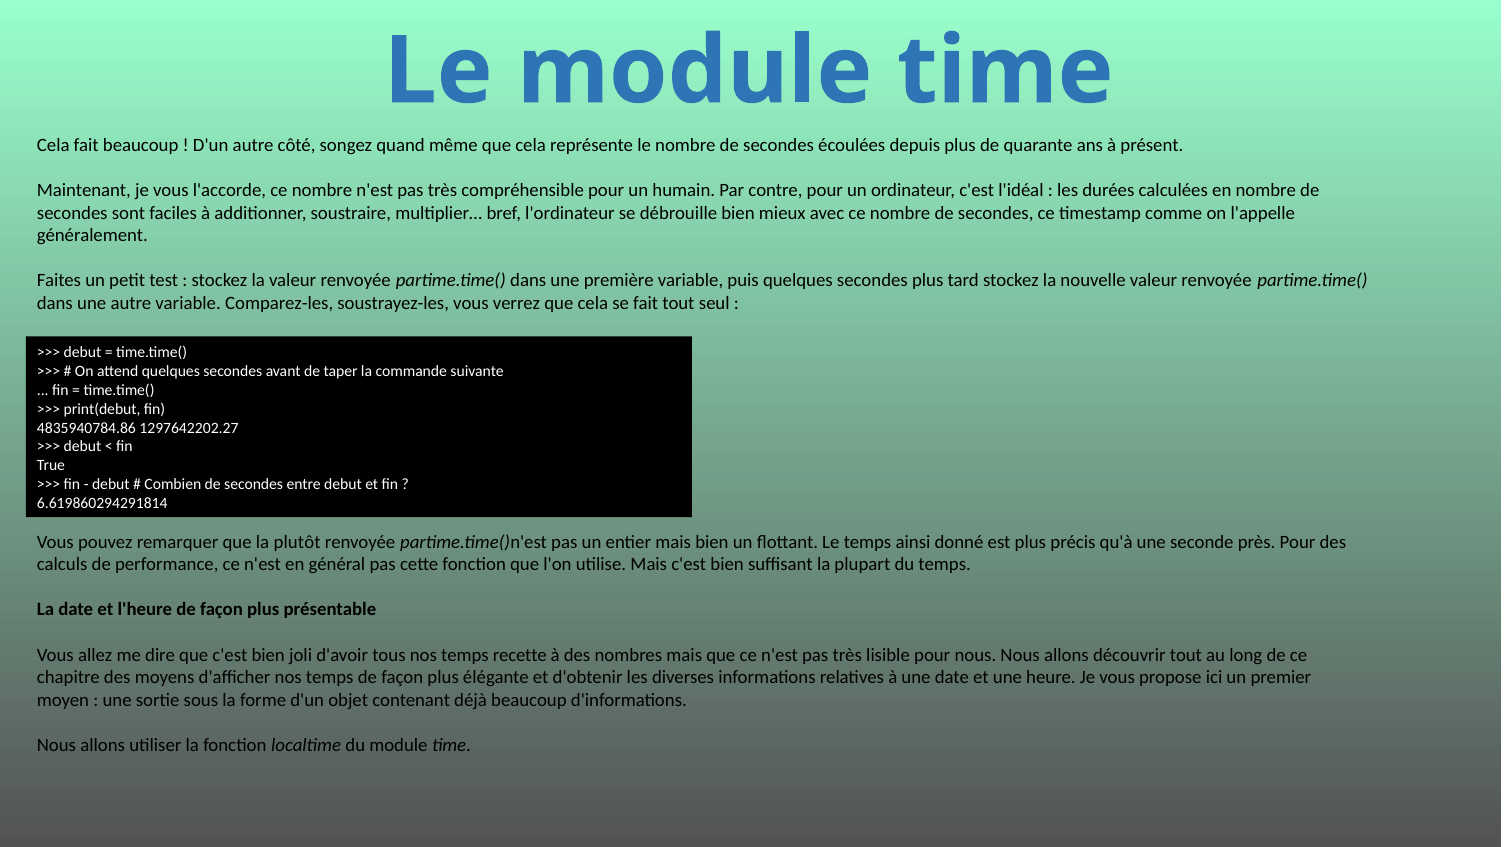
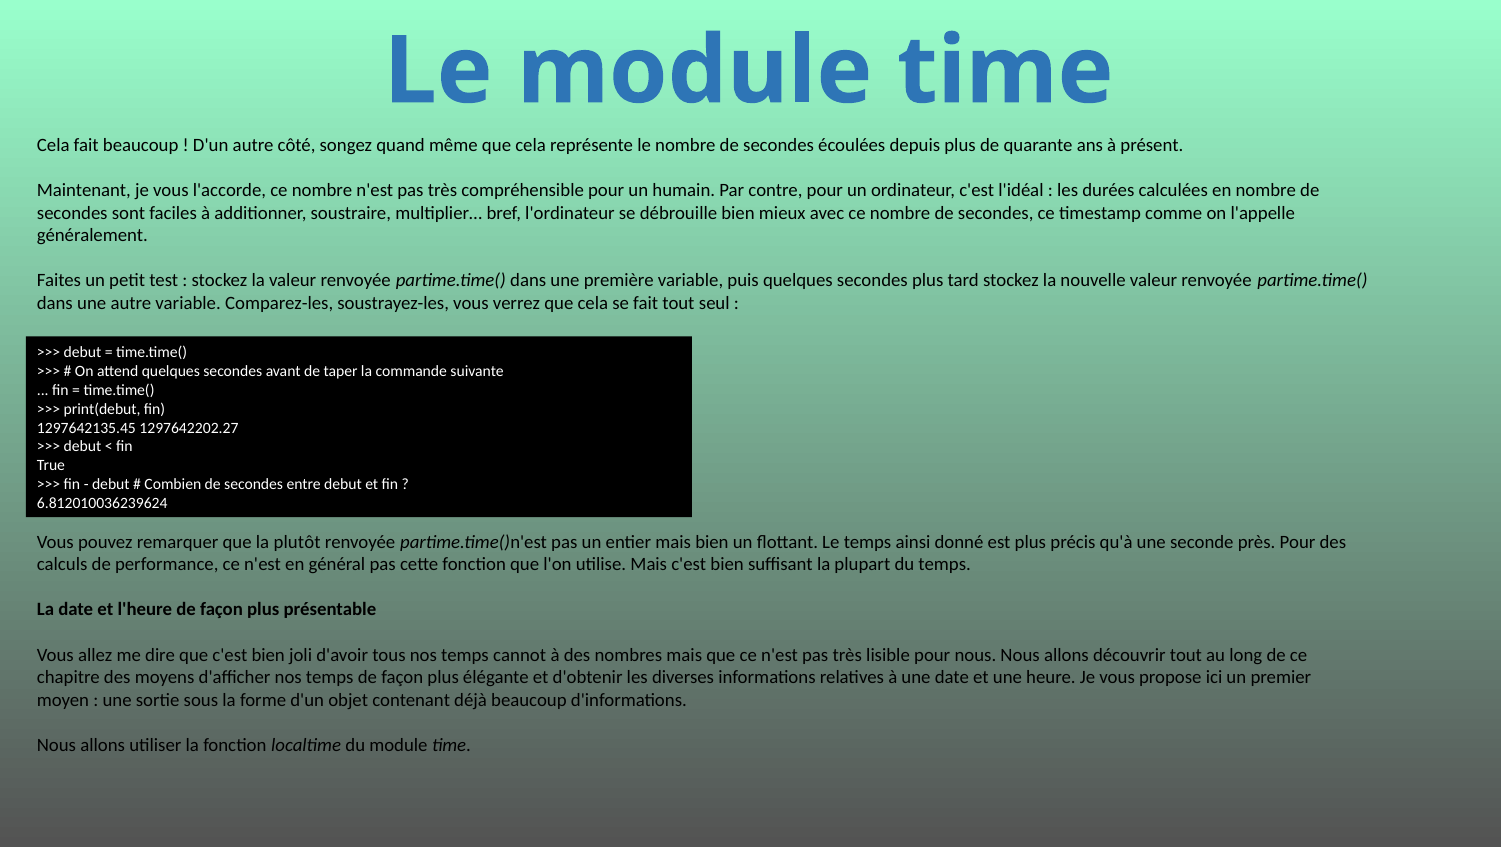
4835940784.86: 4835940784.86 -> 1297642135.45
6.619860294291814: 6.619860294291814 -> 6.812010036239624
recette: recette -> cannot
